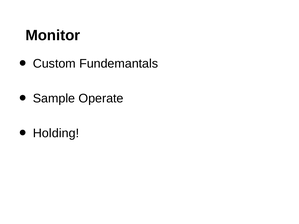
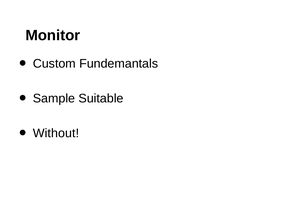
Operate: Operate -> Suitable
Holding: Holding -> Without
